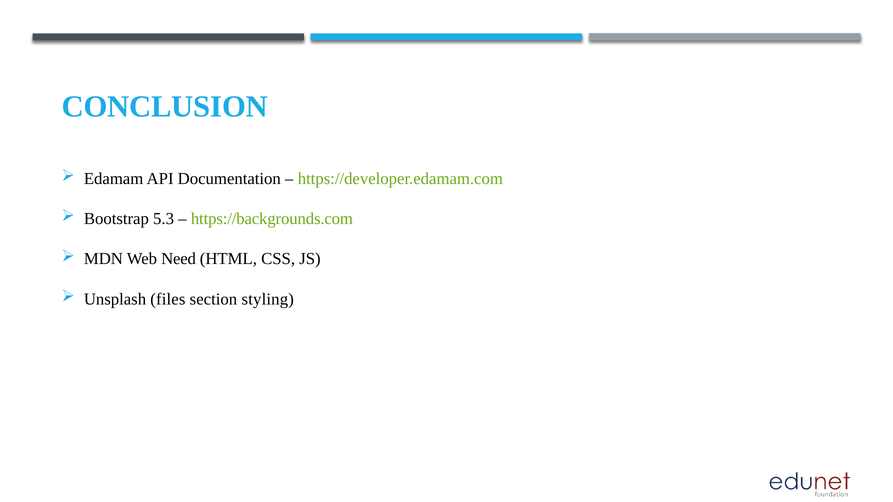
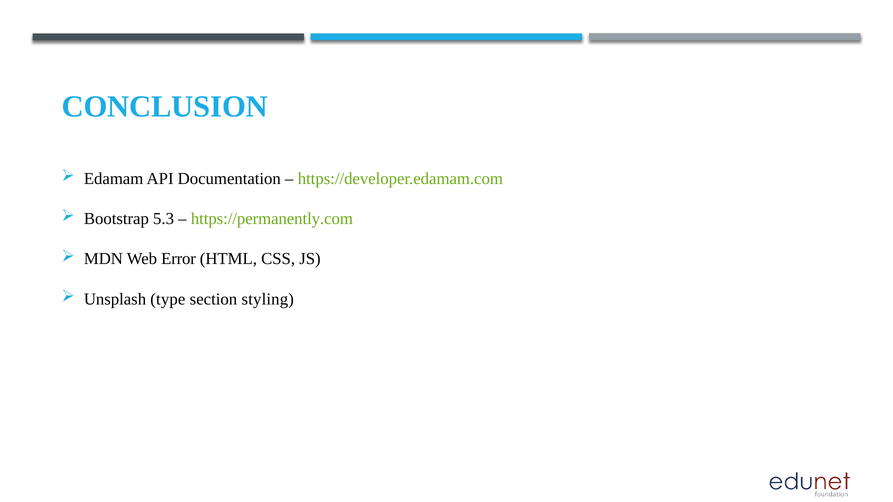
https://backgrounds.com: https://backgrounds.com -> https://permanently.com
Need: Need -> Error
files: files -> type
